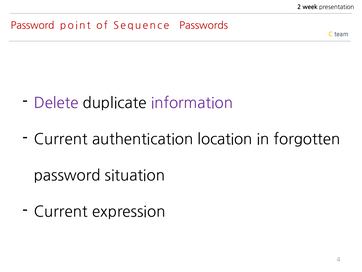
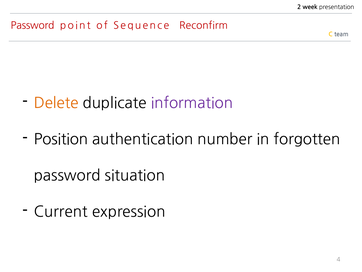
Passwords: Passwords -> Reconfirm
Delete colour: purple -> orange
Current at (61, 139): Current -> Position
location: location -> number
